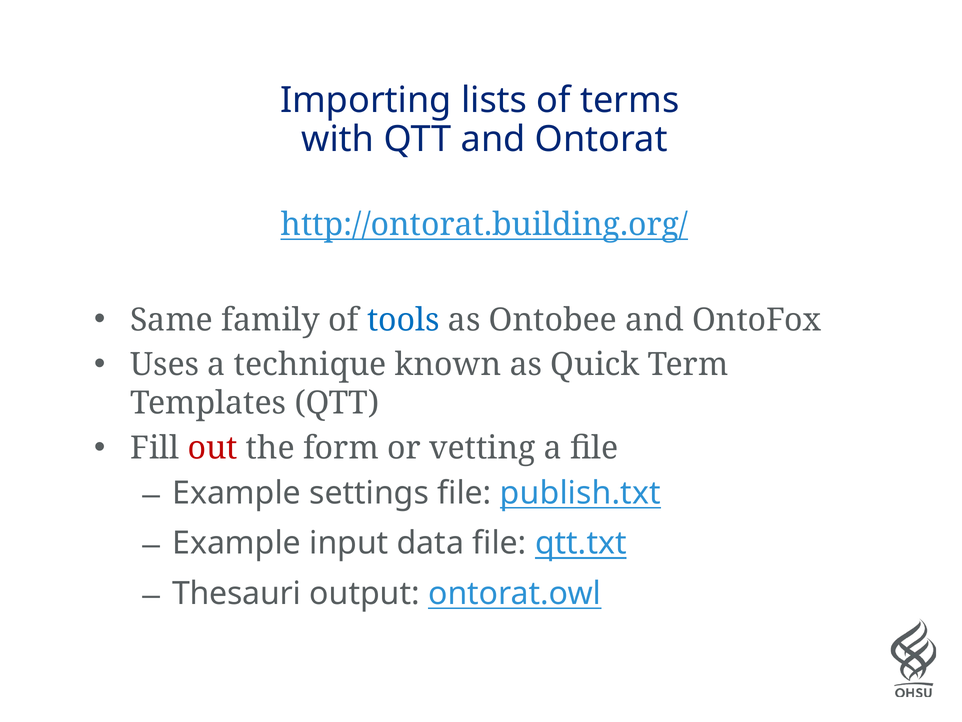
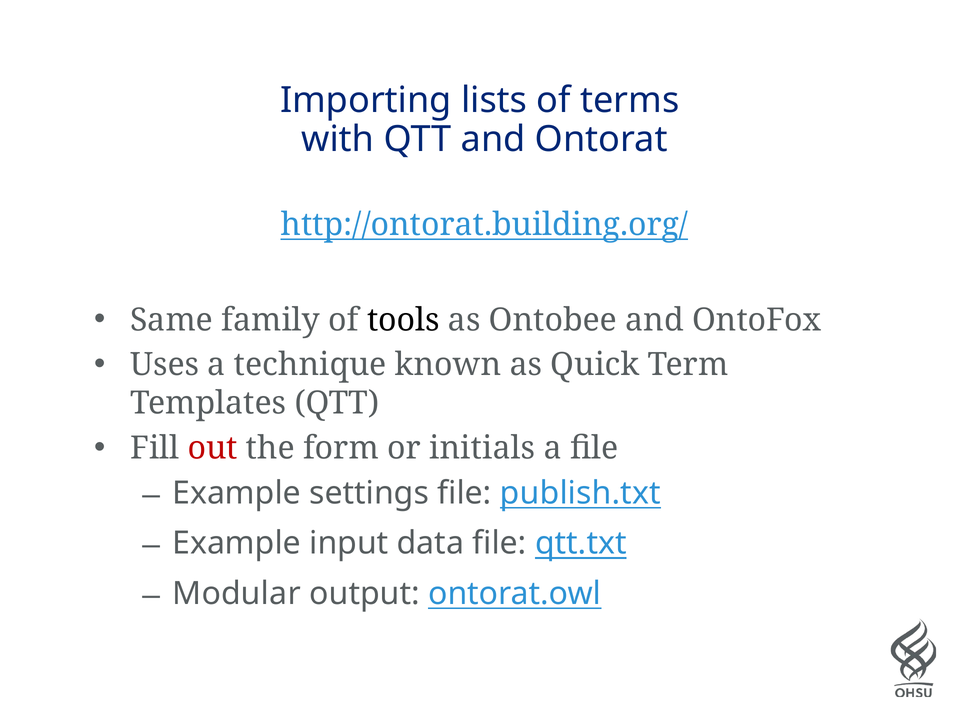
tools colour: blue -> black
vetting: vetting -> initials
Thesauri: Thesauri -> Modular
